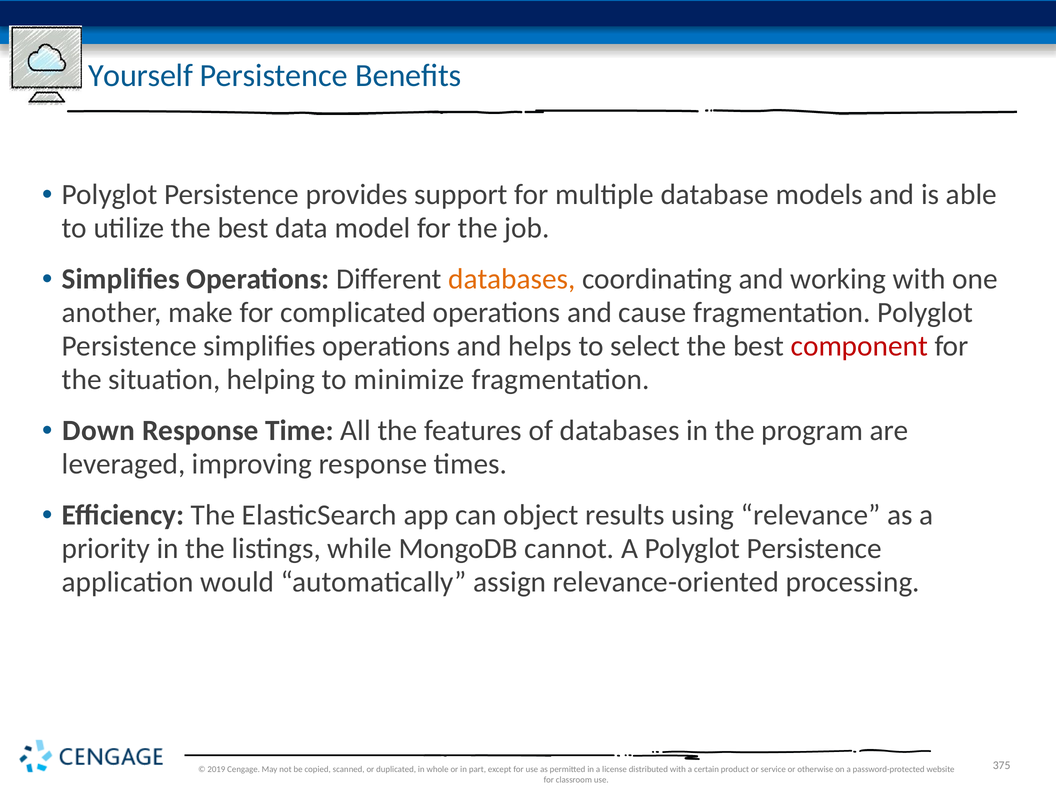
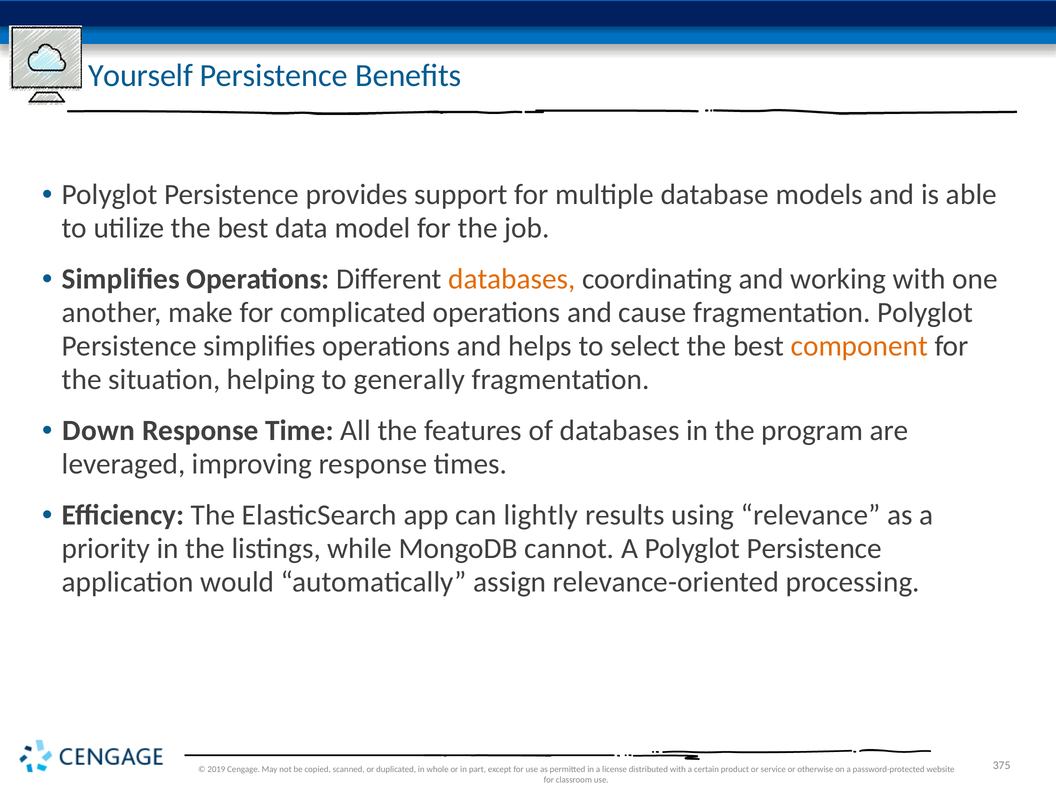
component colour: red -> orange
minimize: minimize -> generally
object: object -> lightly
